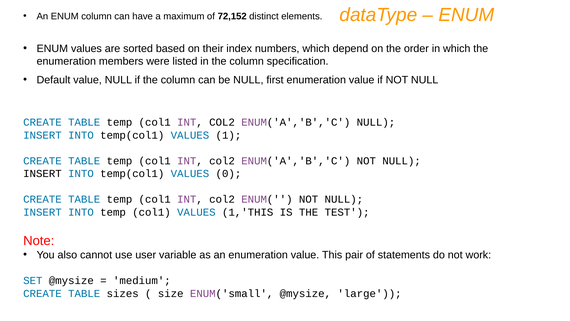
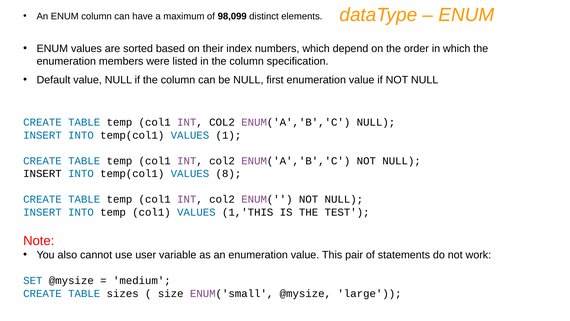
72,152: 72,152 -> 98,099
0: 0 -> 8
